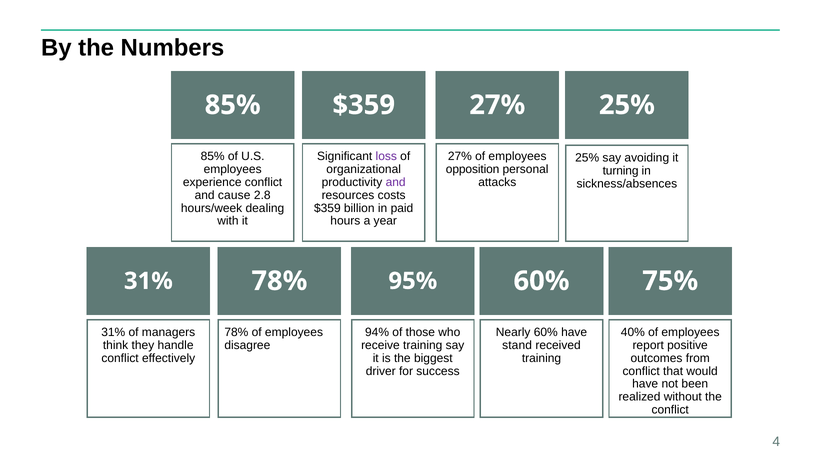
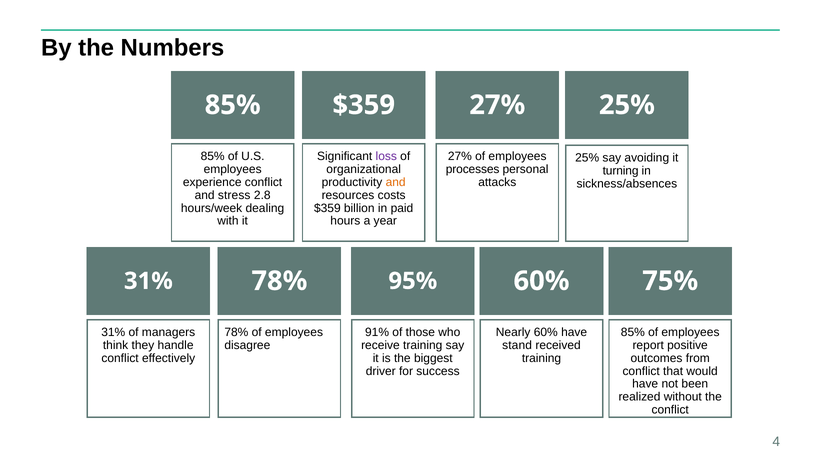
opposition: opposition -> processes
and at (396, 182) colour: purple -> orange
cause: cause -> stress
94%: 94% -> 91%
40% at (633, 332): 40% -> 85%
